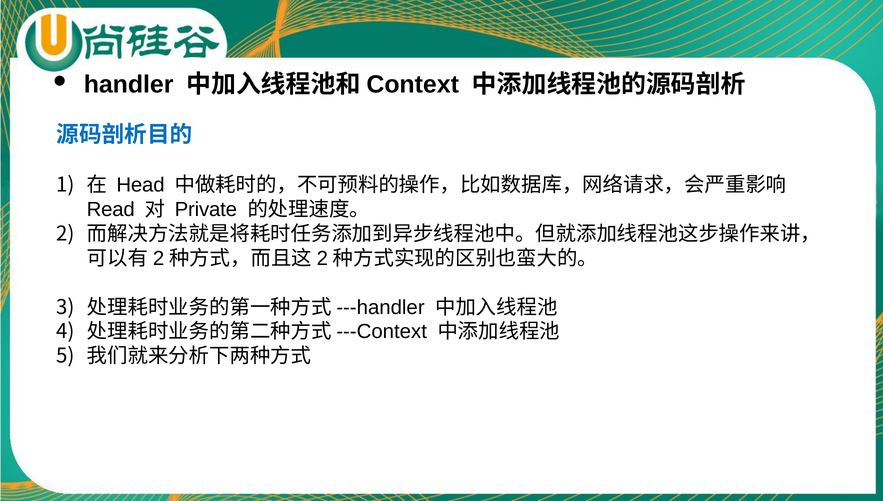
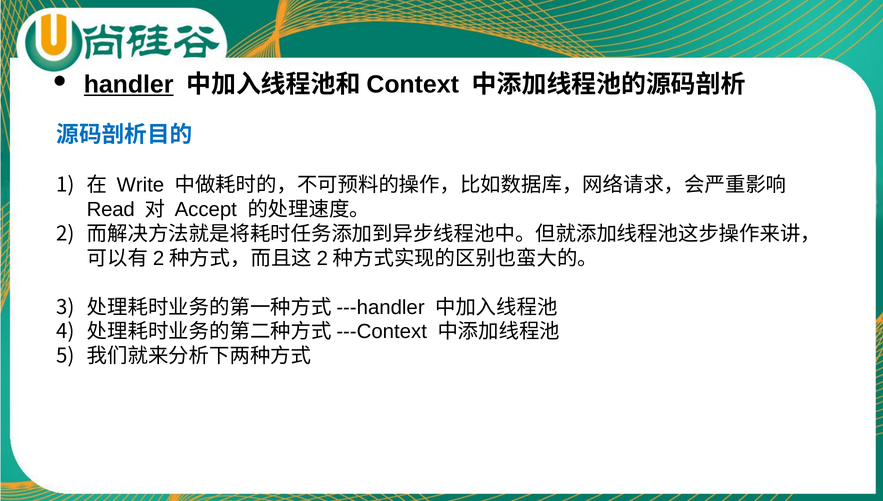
handler underline: none -> present
Head: Head -> Write
Private: Private -> Accept
